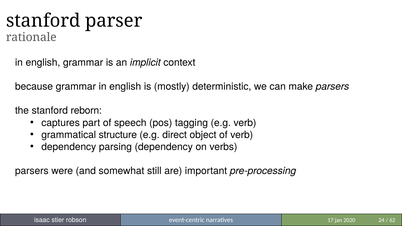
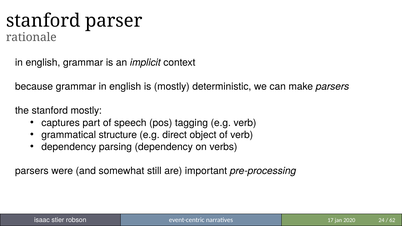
stanford reborn: reborn -> mostly
